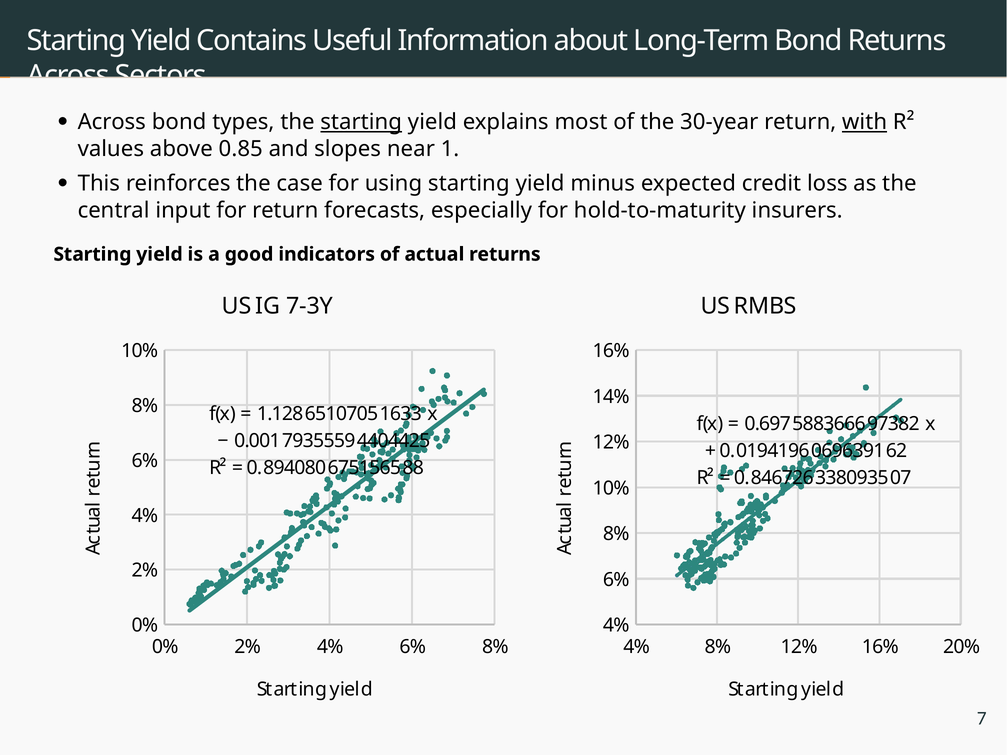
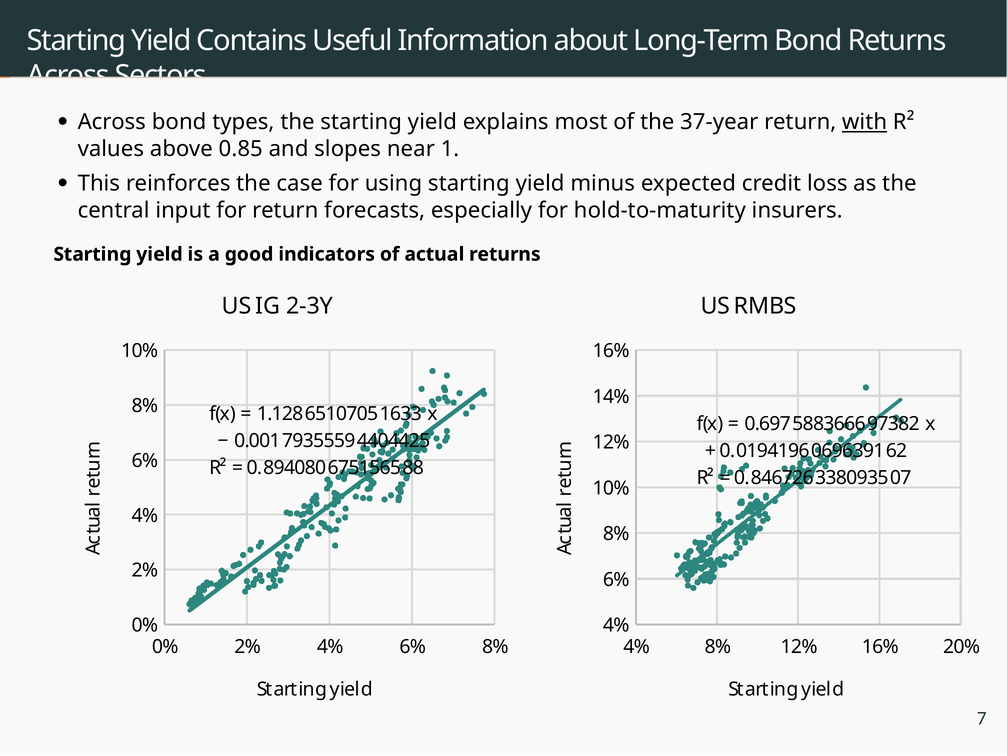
starting at (361, 122) underline: present -> none
30-year: 30-year -> 37-year
7-3Y: 7-3Y -> 2-3Y
